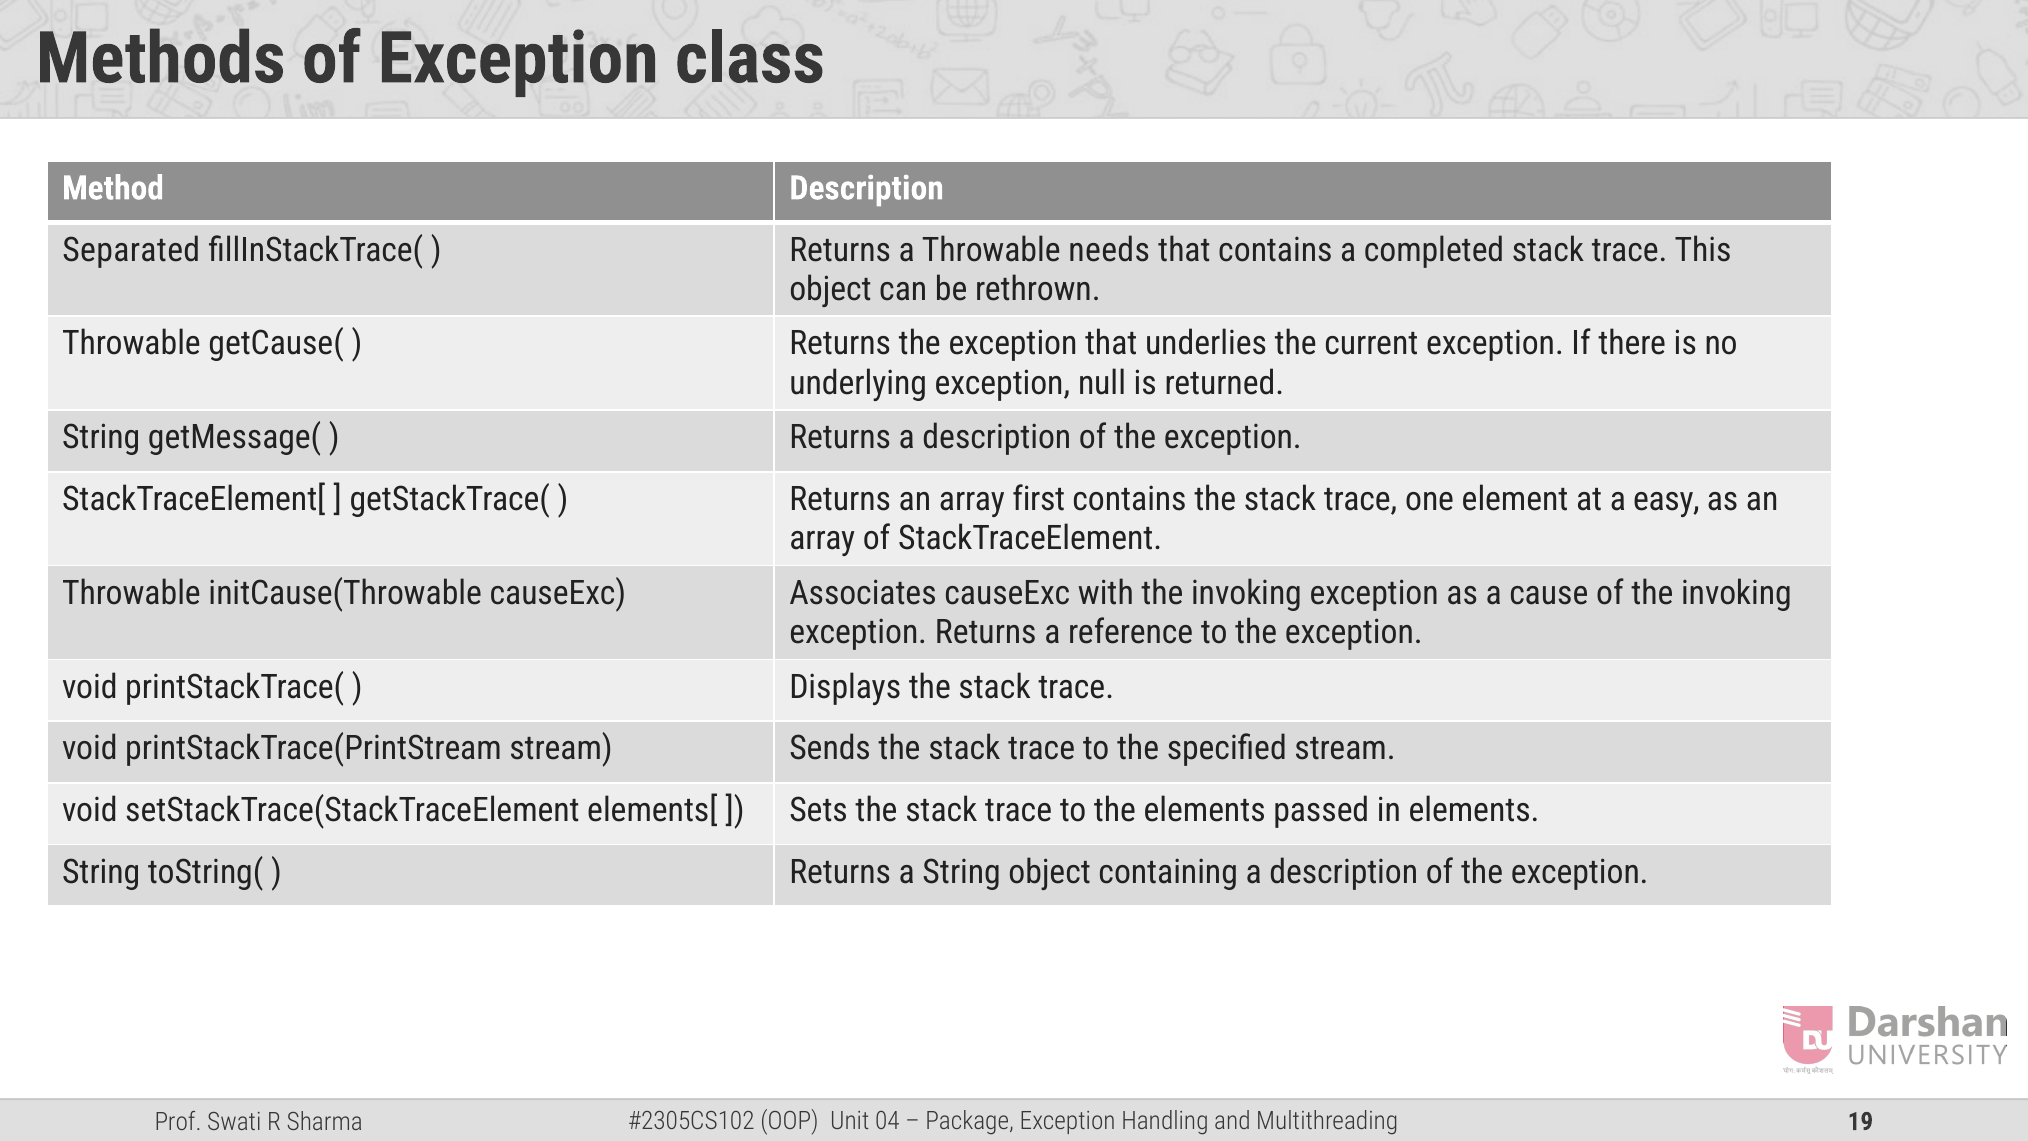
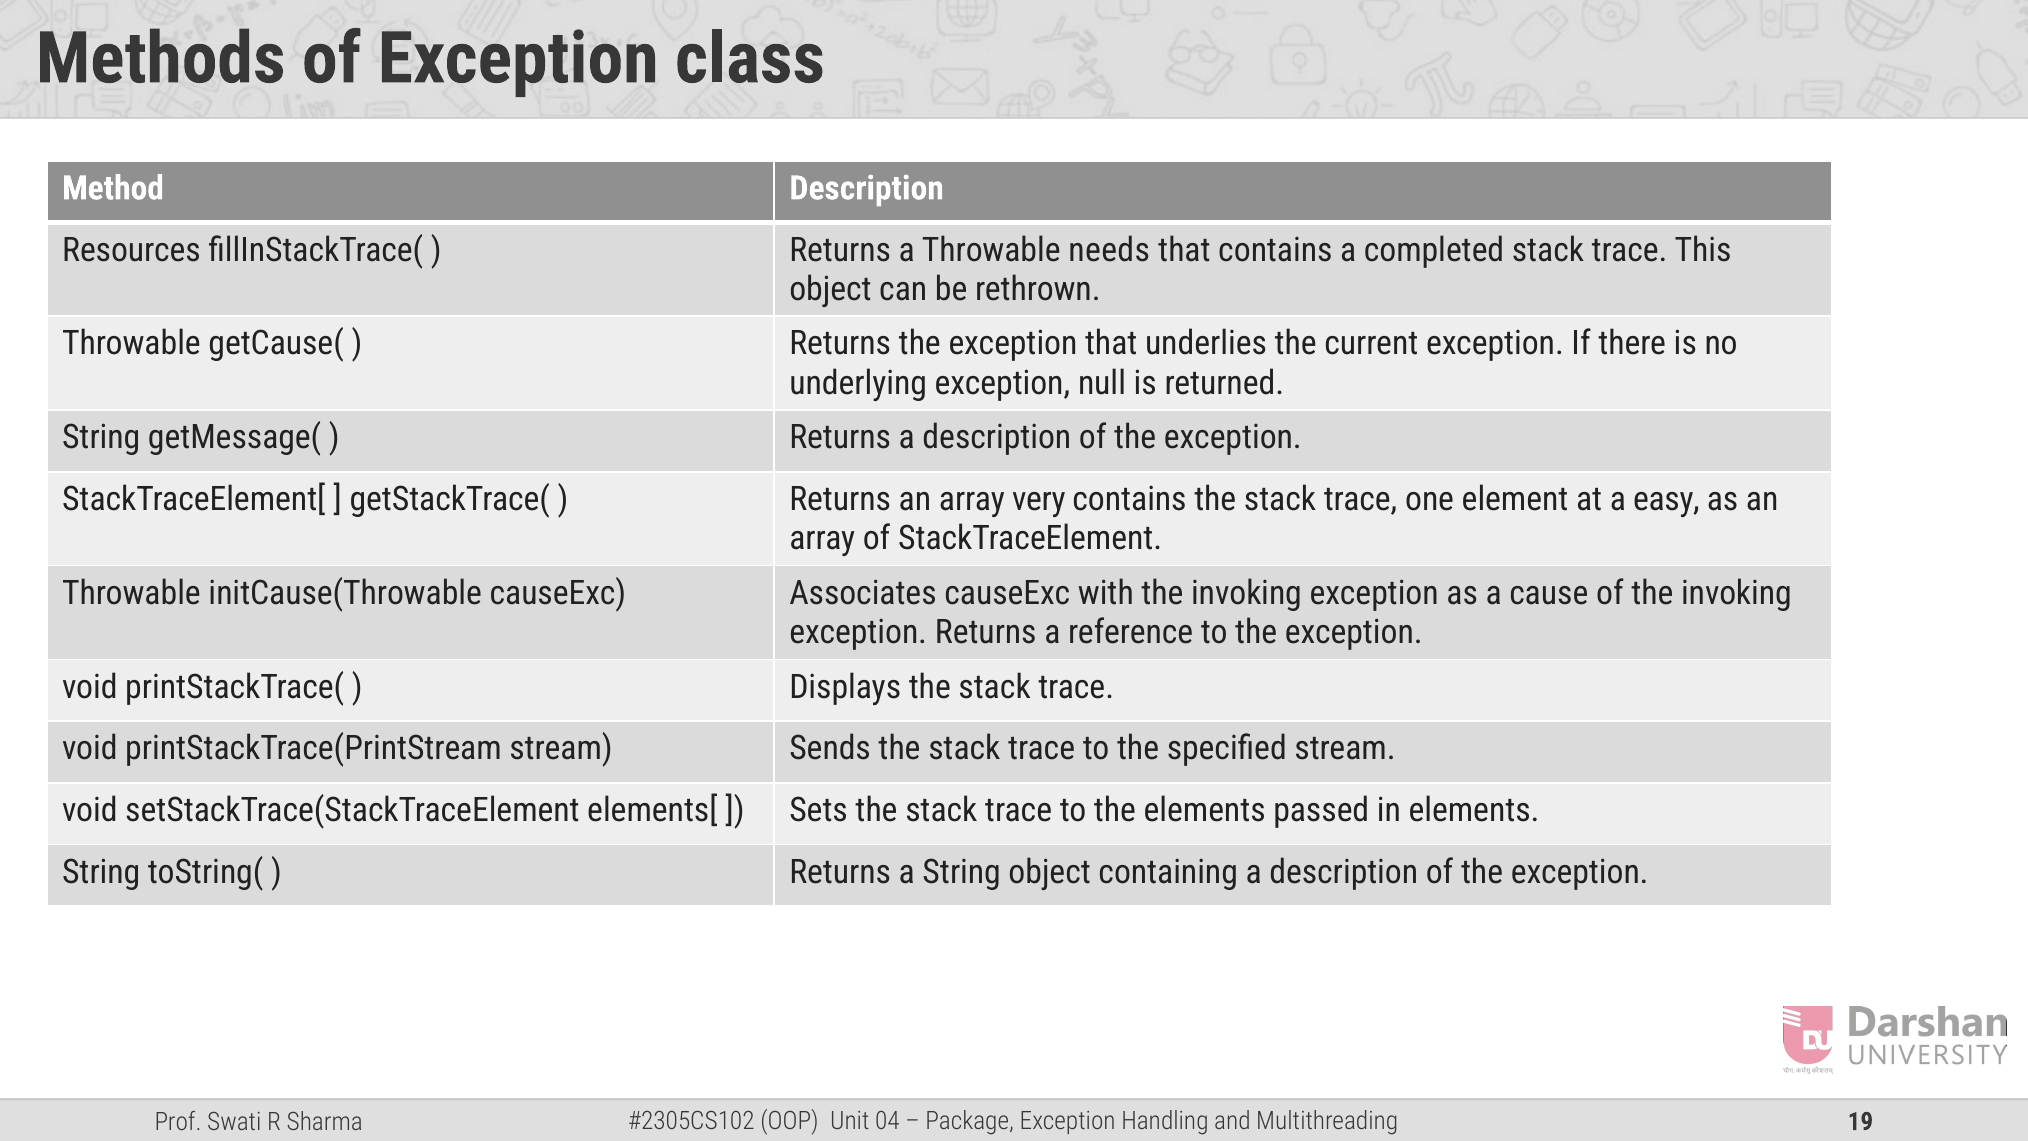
Separated: Separated -> Resources
first: first -> very
